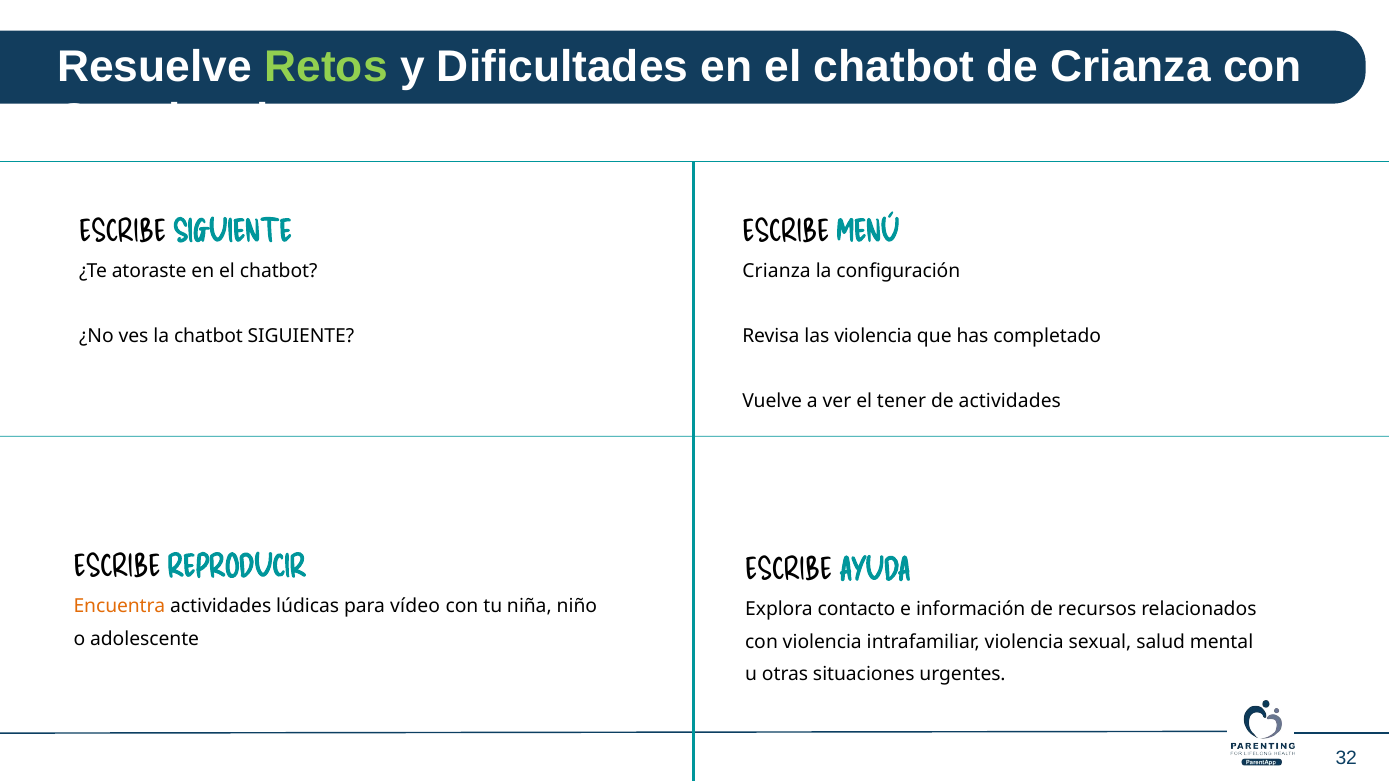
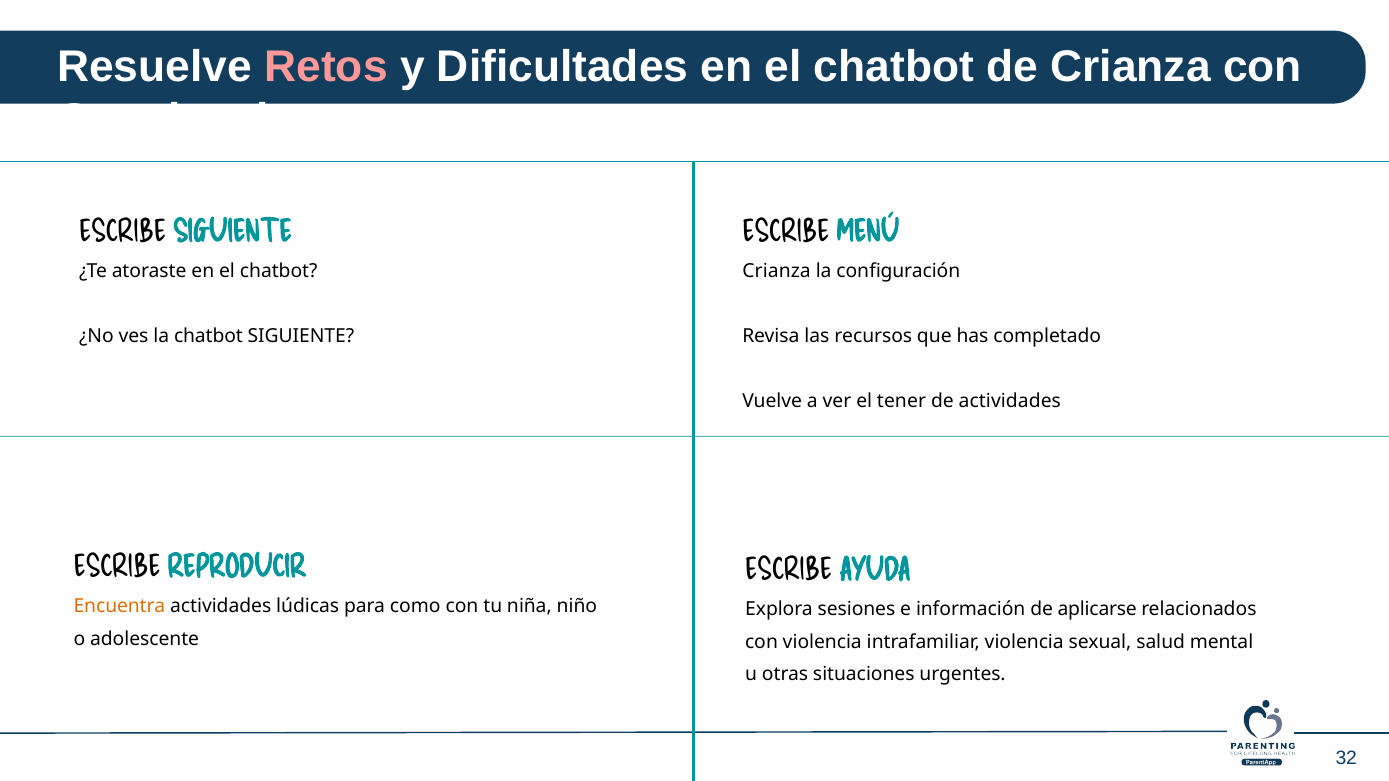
Retos colour: light green -> pink
las violencia: violencia -> recursos
vídeo: vídeo -> como
contacto: contacto -> sesiones
recursos: recursos -> aplicarse
